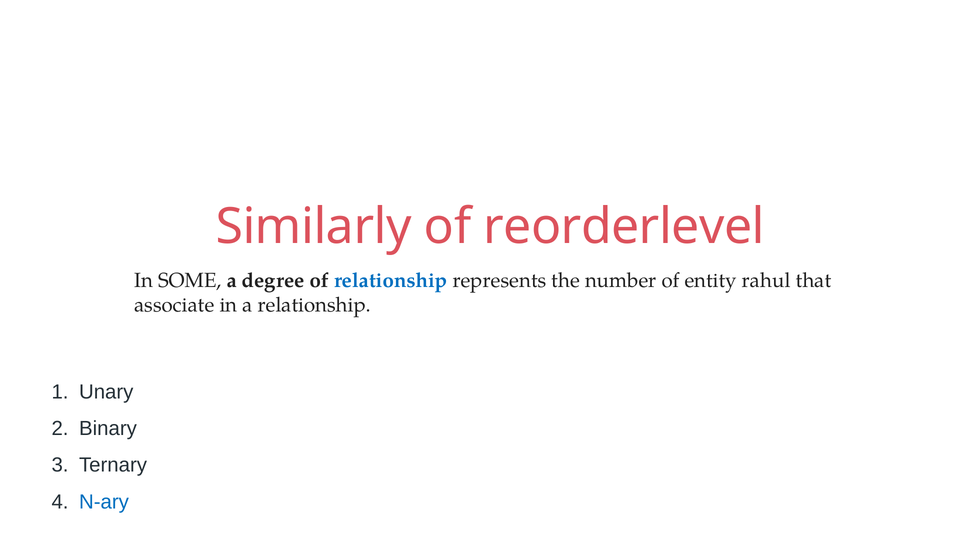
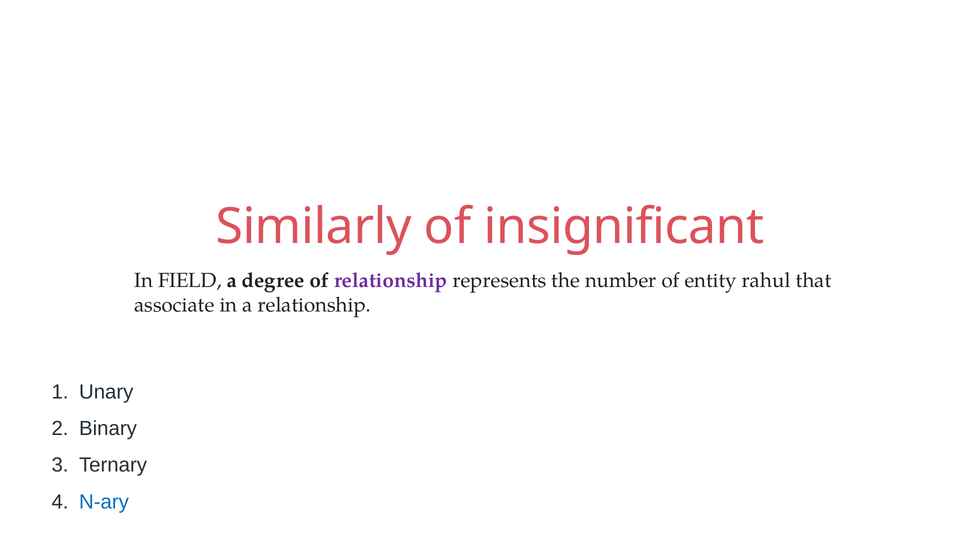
reorderlevel: reorderlevel -> insignificant
SOME: SOME -> FIELD
relationship at (391, 280) colour: blue -> purple
